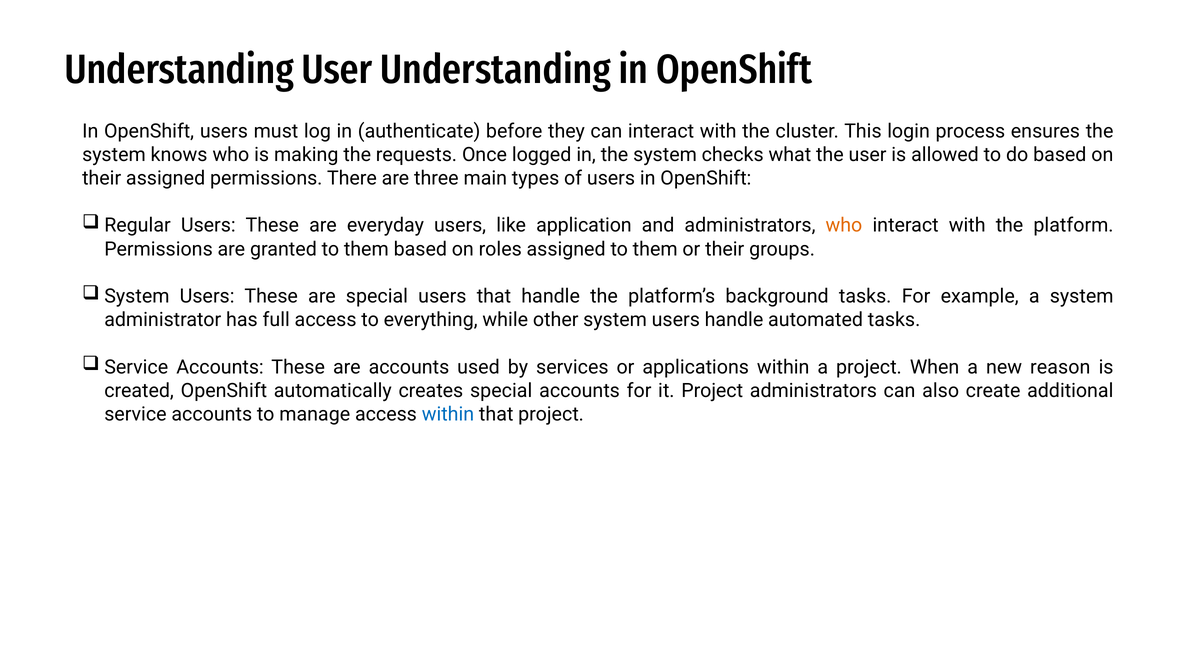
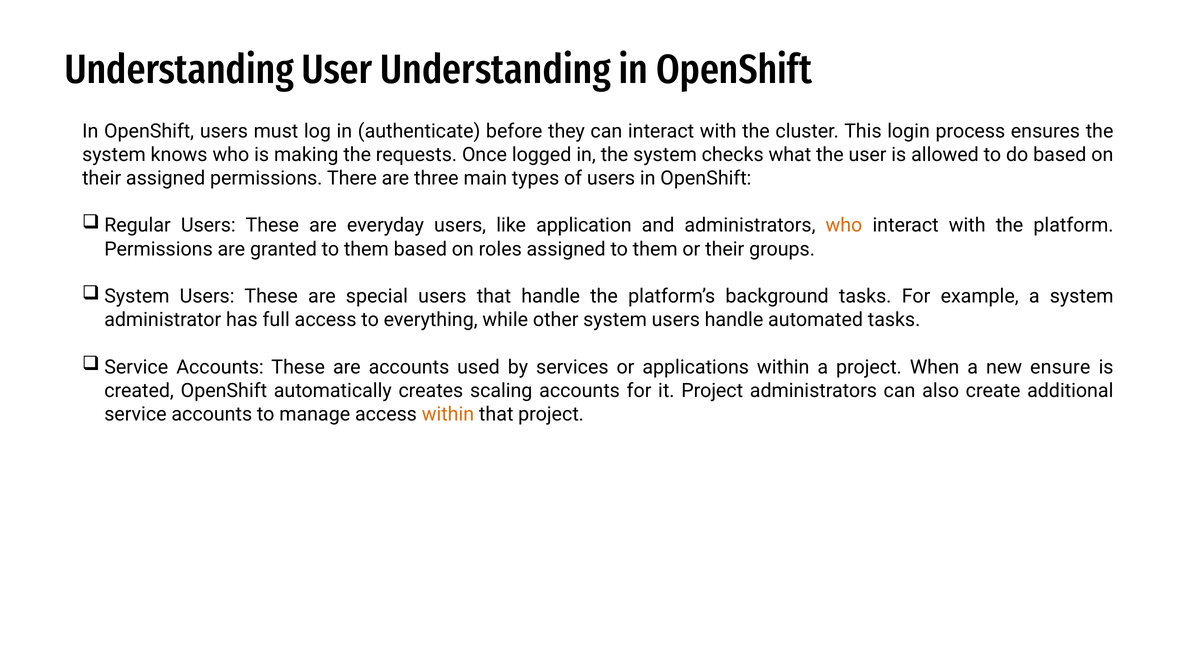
reason: reason -> ensure
creates special: special -> scaling
within at (448, 414) colour: blue -> orange
